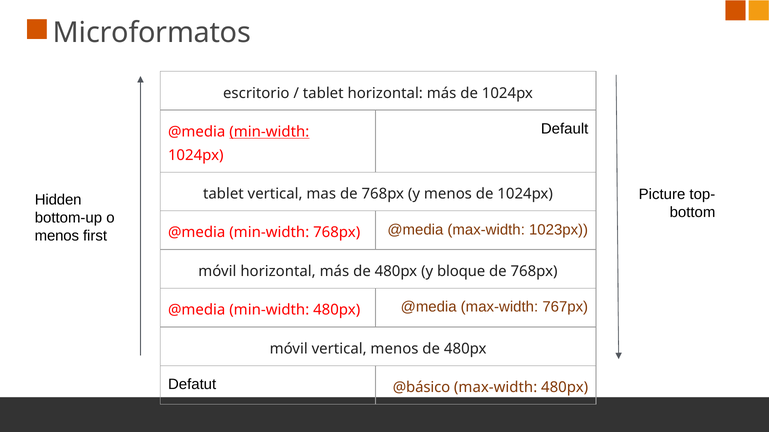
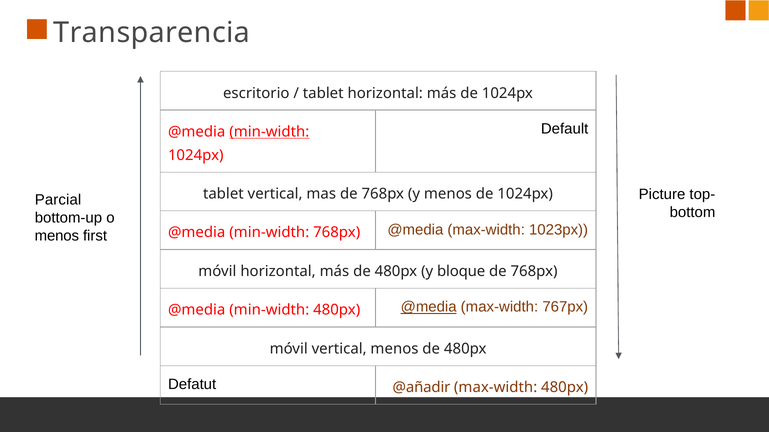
Microformatos: Microformatos -> Transparencia
Hidden: Hidden -> Parcial
@media at (429, 307) underline: none -> present
@básico: @básico -> @añadir
